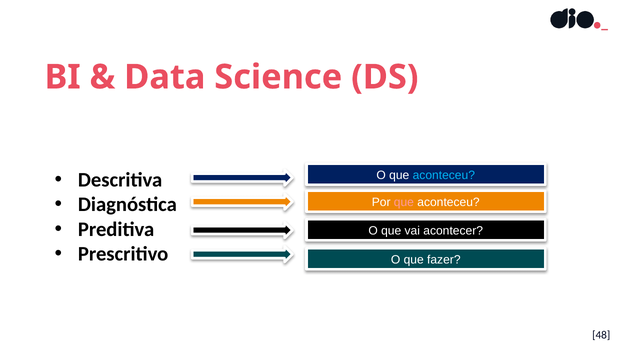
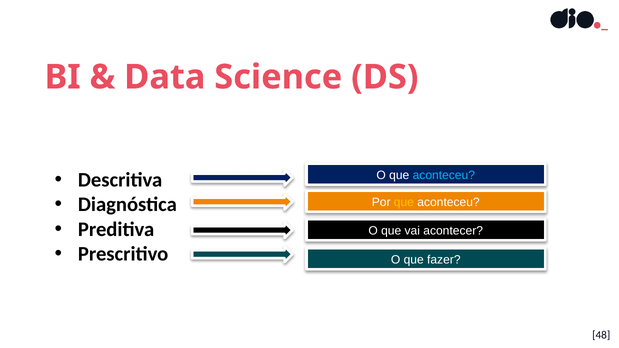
que at (404, 202) colour: pink -> yellow
